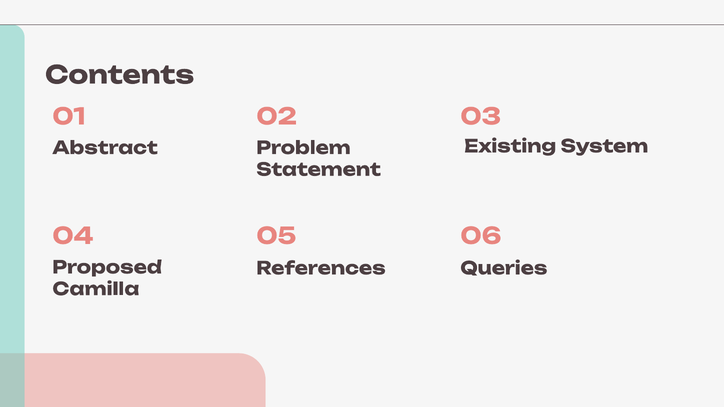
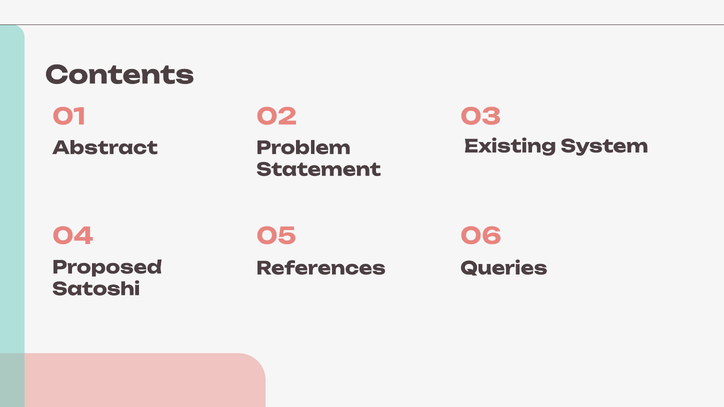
Camilla: Camilla -> Satoshi
